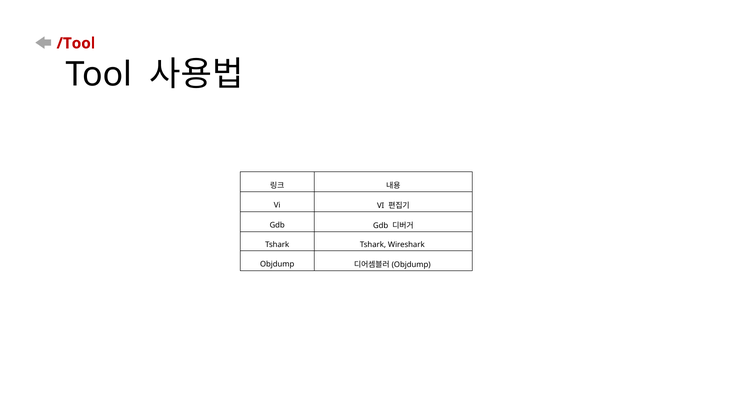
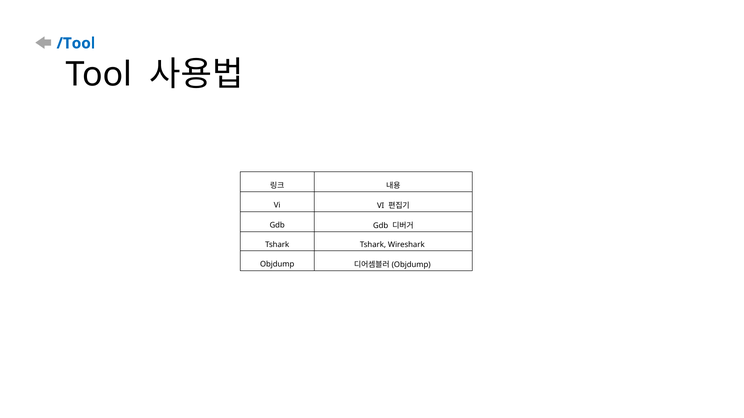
/Tool colour: red -> blue
